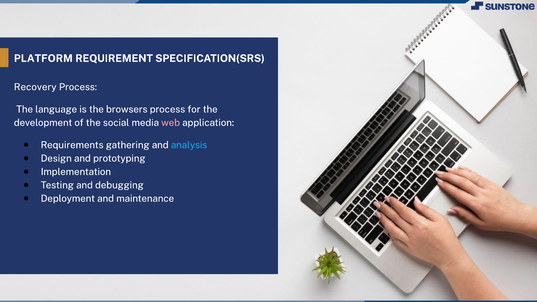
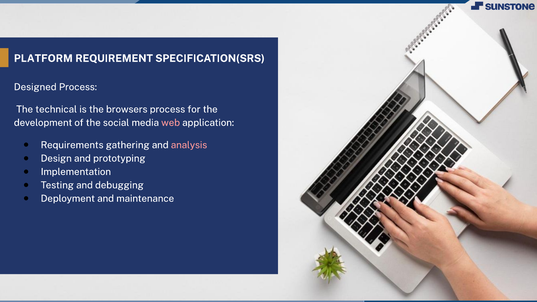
Recovery: Recovery -> Designed
language: language -> technical
analysis colour: light blue -> pink
